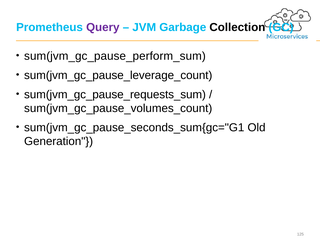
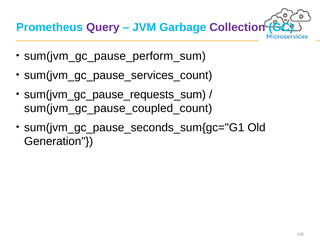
Collection colour: black -> purple
sum(jvm_gc_pause_leverage_count: sum(jvm_gc_pause_leverage_count -> sum(jvm_gc_pause_services_count
sum(jvm_gc_pause_volumes_count: sum(jvm_gc_pause_volumes_count -> sum(jvm_gc_pause_coupled_count
